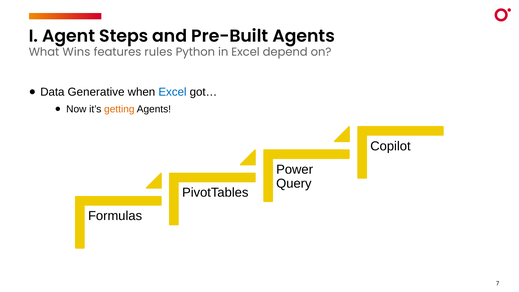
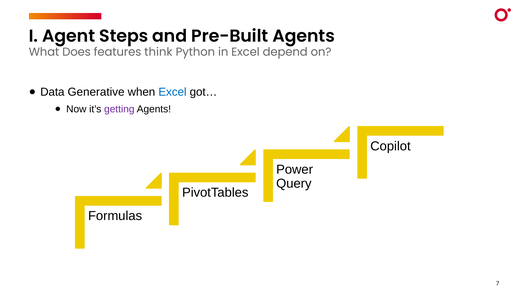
Wins: Wins -> Does
rules: rules -> think
getting colour: orange -> purple
